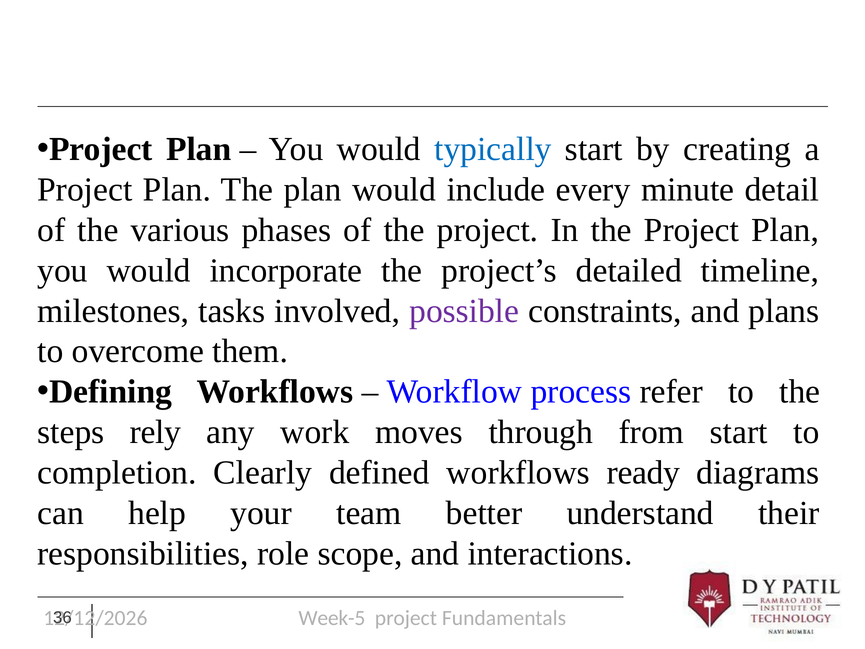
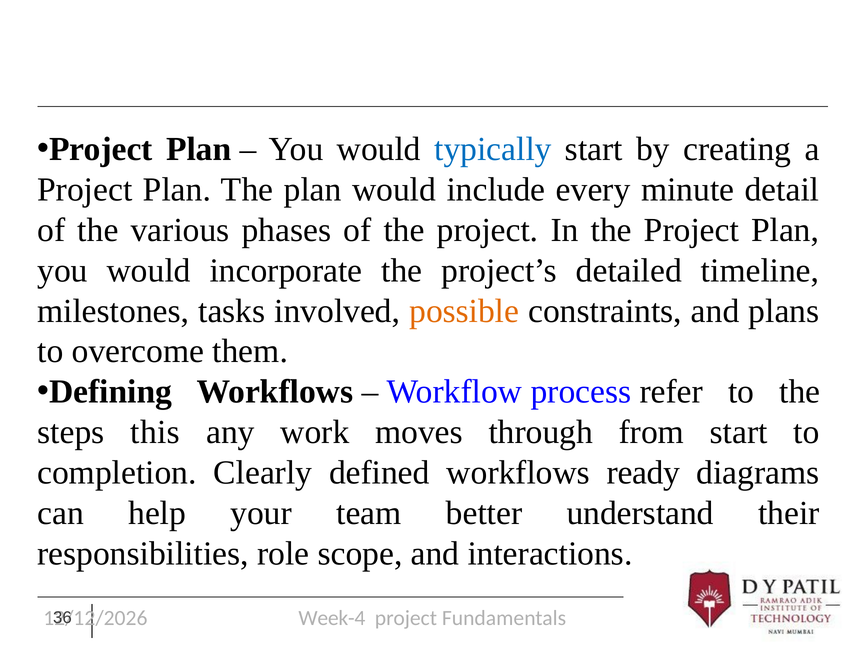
possible colour: purple -> orange
rely: rely -> this
Week-5: Week-5 -> Week-4
